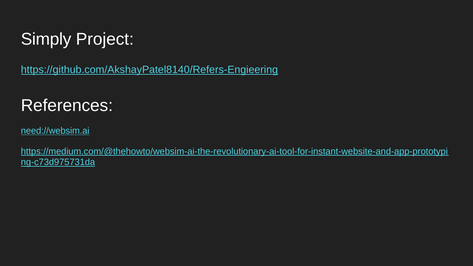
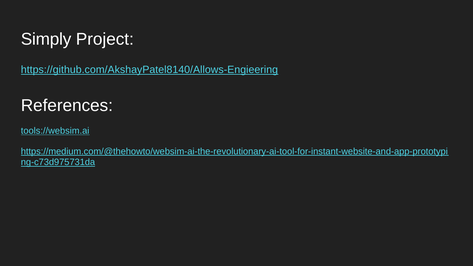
https://github.com/AkshayPatel8140/Refers-Engieering: https://github.com/AkshayPatel8140/Refers-Engieering -> https://github.com/AkshayPatel8140/Allows-Engieering
need://websim.ai: need://websim.ai -> tools://websim.ai
